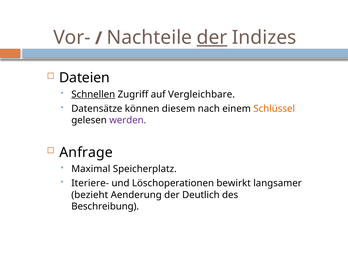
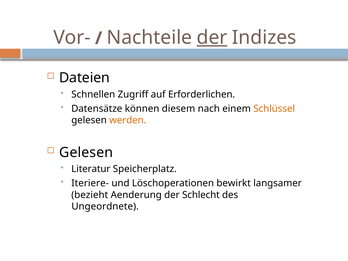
Schnellen underline: present -> none
Vergleichbare: Vergleichbare -> Erforderlichen
werden colour: purple -> orange
Anfrage at (86, 152): Anfrage -> Gelesen
Maximal: Maximal -> Literatur
Deutlich: Deutlich -> Schlecht
Beschreibung: Beschreibung -> Ungeordnete
